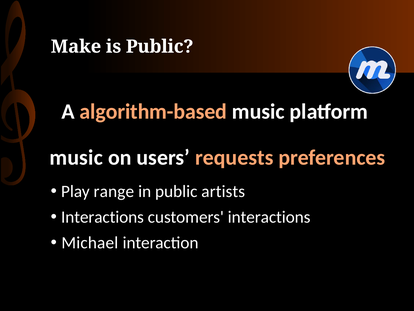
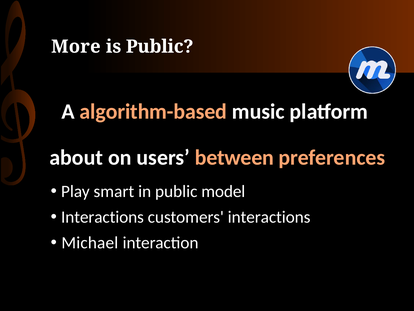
Make: Make -> More
music at (76, 158): music -> about
requests: requests -> between
range: range -> smart
artists: artists -> model
